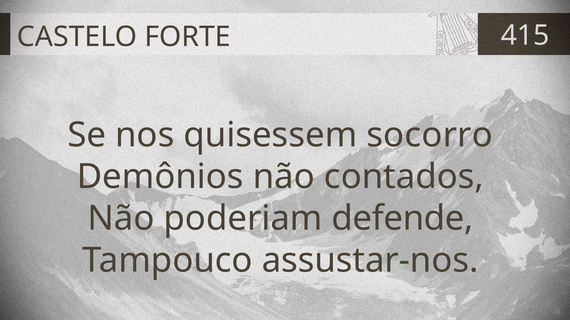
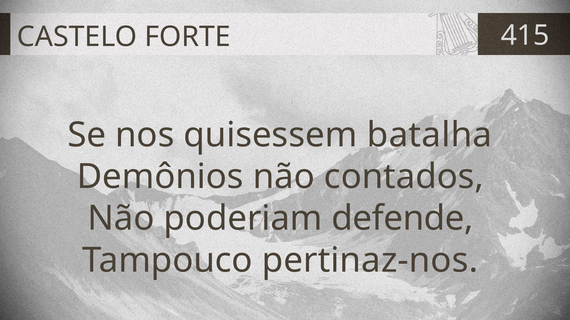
socorro: socorro -> batalha
assustar-nos: assustar-nos -> pertinaz-nos
